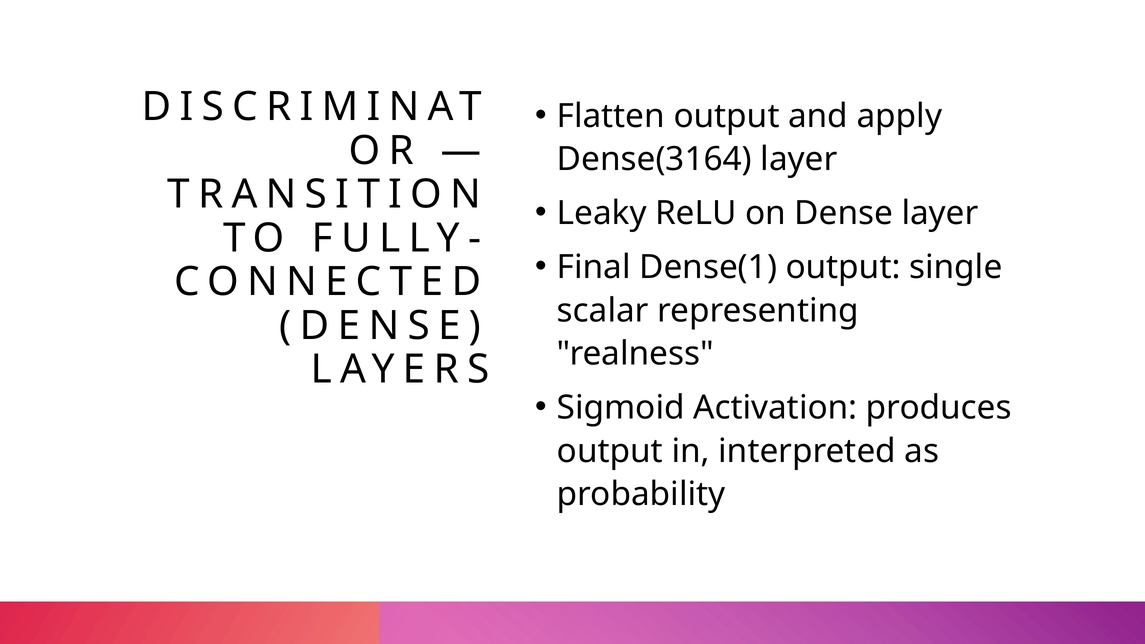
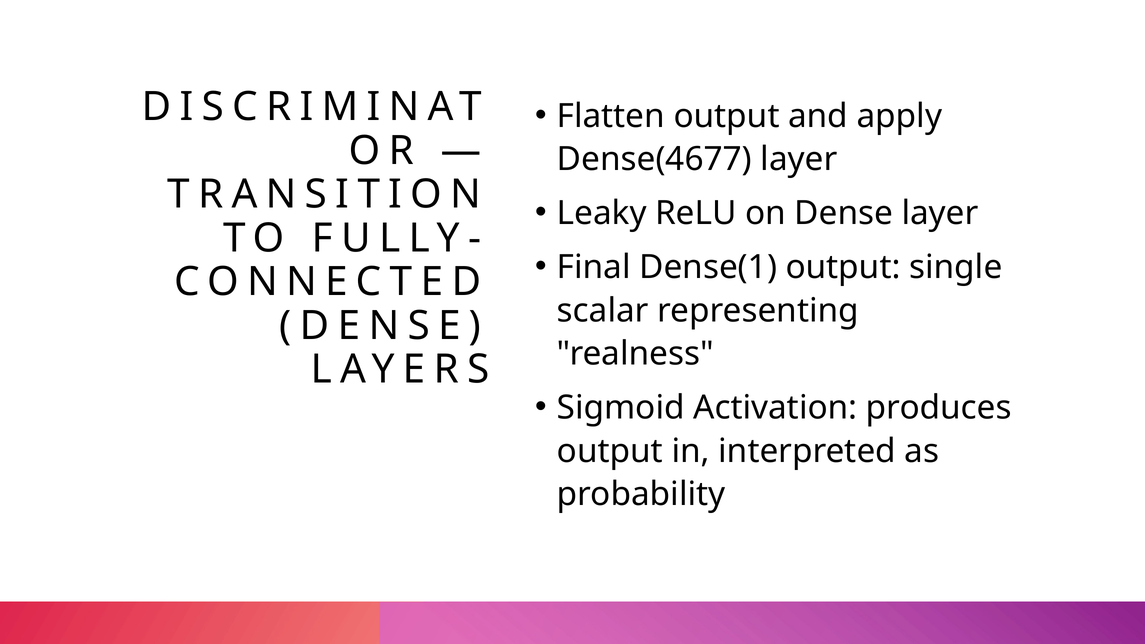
Dense(3164: Dense(3164 -> Dense(4677
